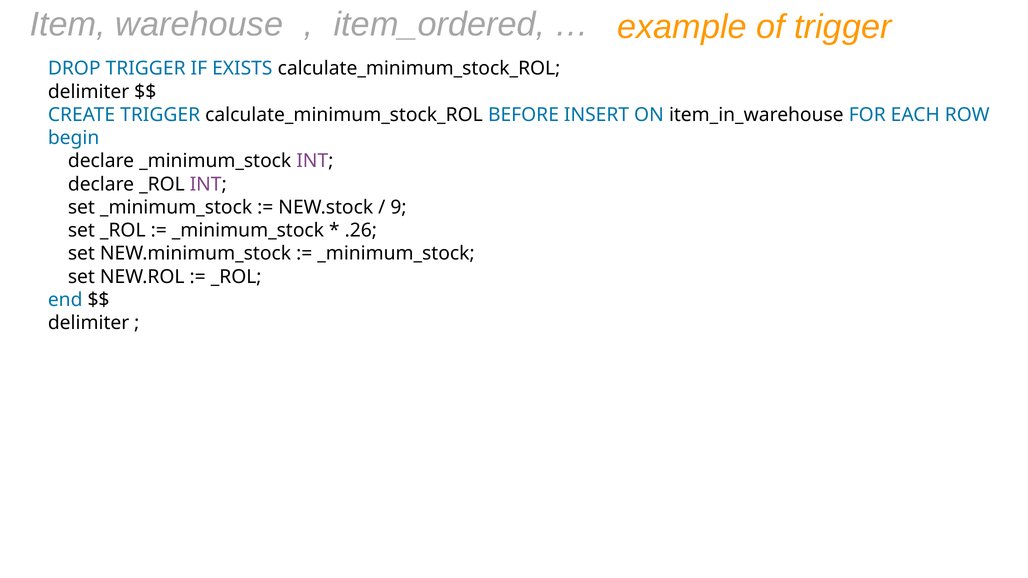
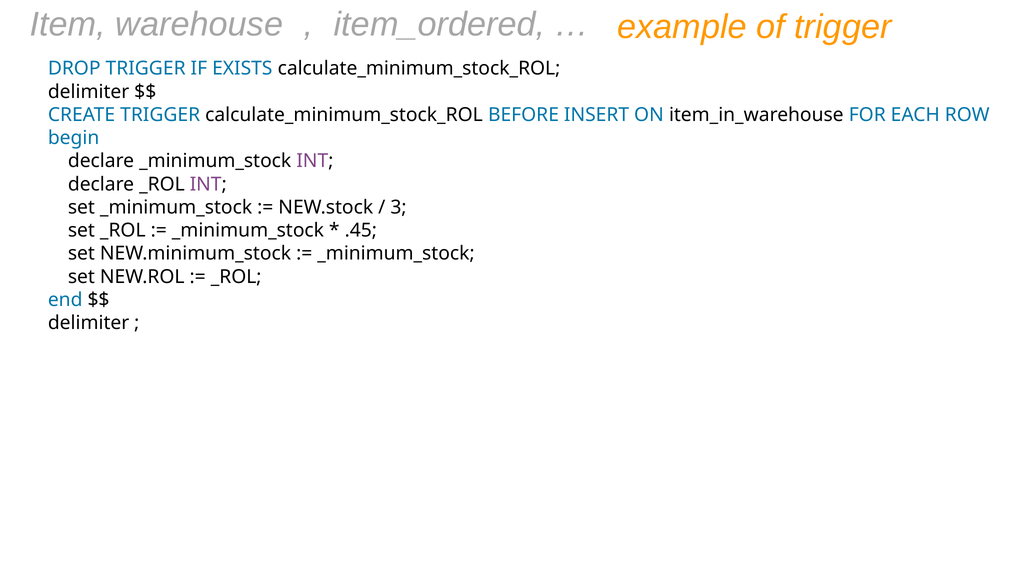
9: 9 -> 3
.26: .26 -> .45
